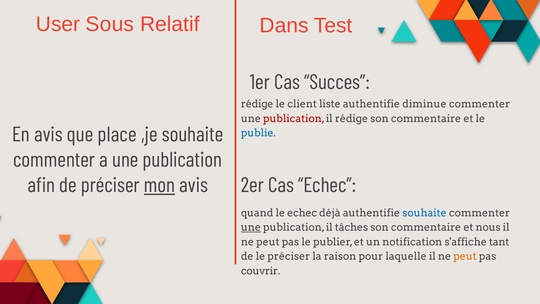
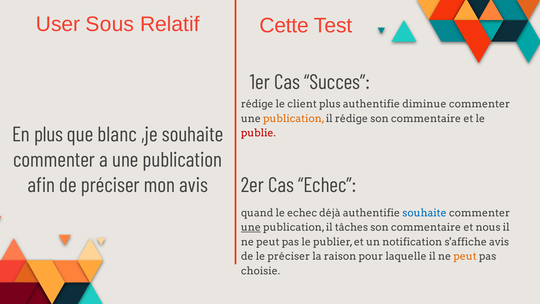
Dans: Dans -> Cette
client liste: liste -> plus
publication at (294, 119) colour: red -> orange
En avis: avis -> plus
place: place -> blanc
publie colour: blue -> red
mon underline: present -> none
s'affiche tant: tant -> avis
couvrir: couvrir -> choisie
